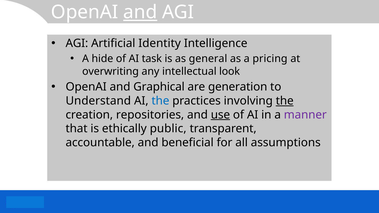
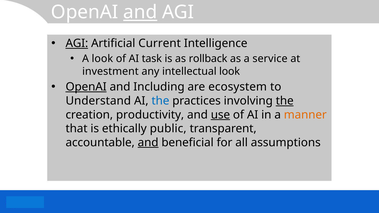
AGI at (77, 43) underline: none -> present
Identity: Identity -> Current
A hide: hide -> look
general: general -> rollback
pricing: pricing -> service
overwriting: overwriting -> investment
OpenAI at (86, 87) underline: none -> present
Graphical: Graphical -> Including
generation: generation -> ecosystem
repositories: repositories -> productivity
manner colour: purple -> orange
and at (148, 143) underline: none -> present
